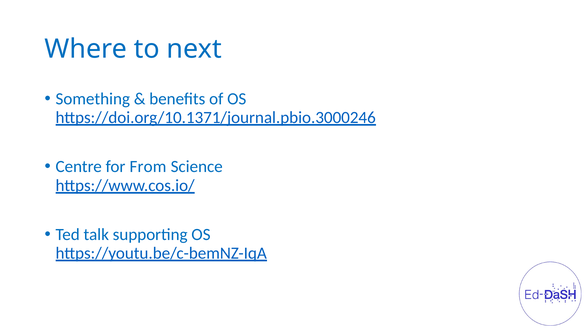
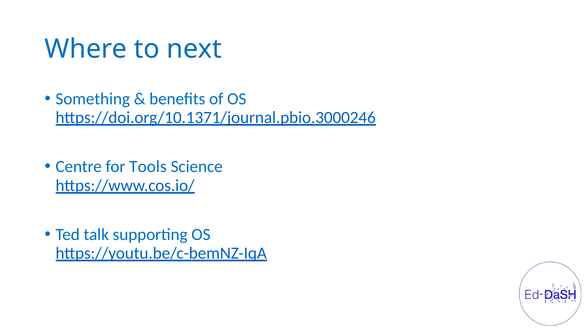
From: From -> Tools
